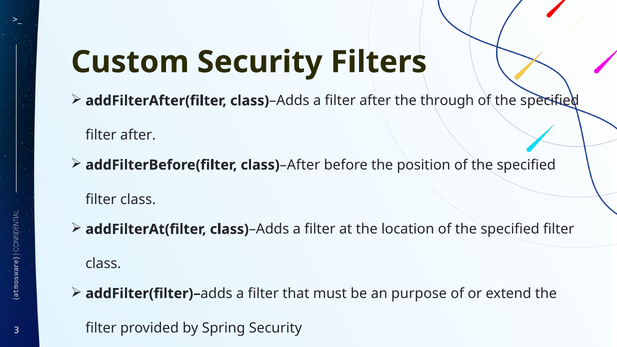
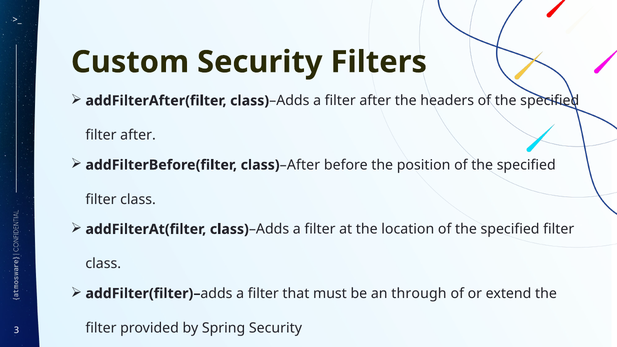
through: through -> headers
purpose: purpose -> through
